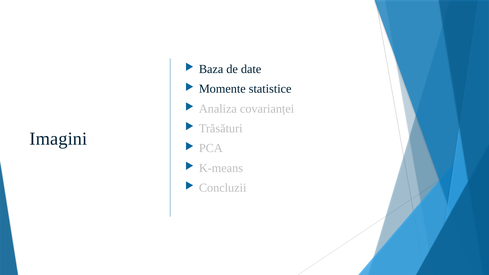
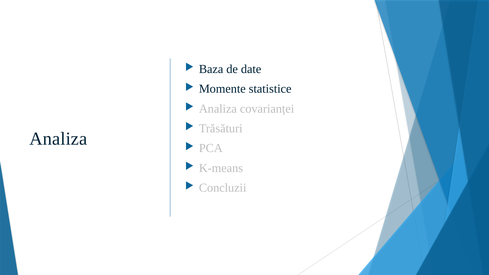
Imagini at (58, 139): Imagini -> Analiza
